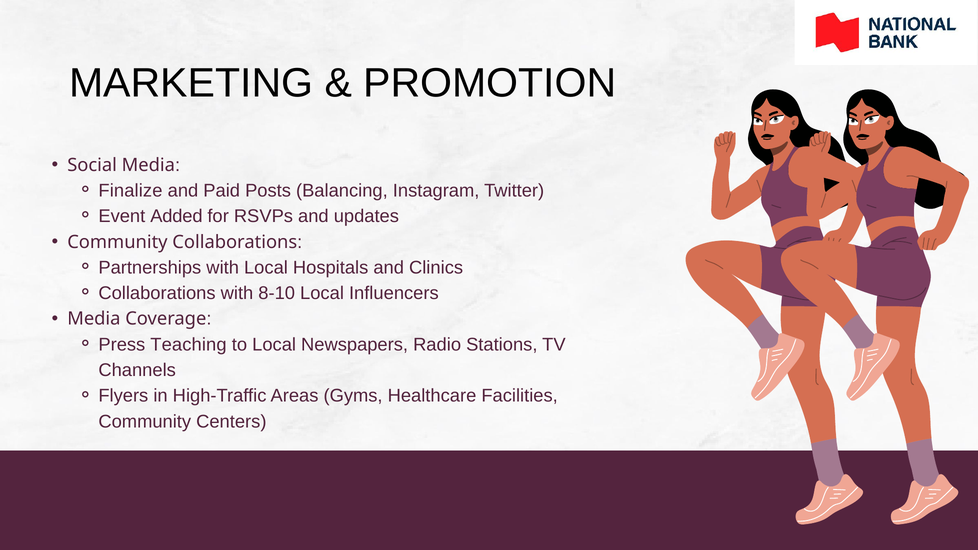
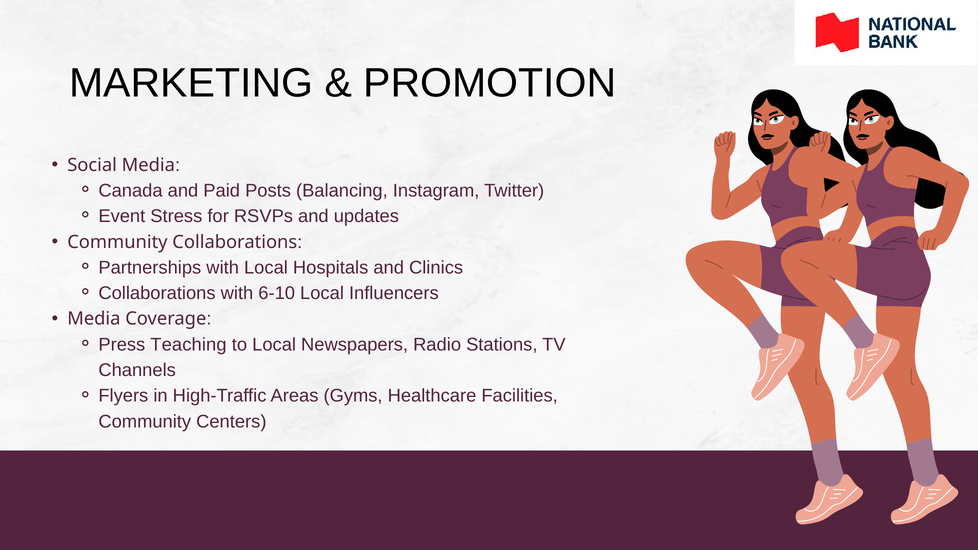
Finalize: Finalize -> Canada
Added: Added -> Stress
8-10: 8-10 -> 6-10
